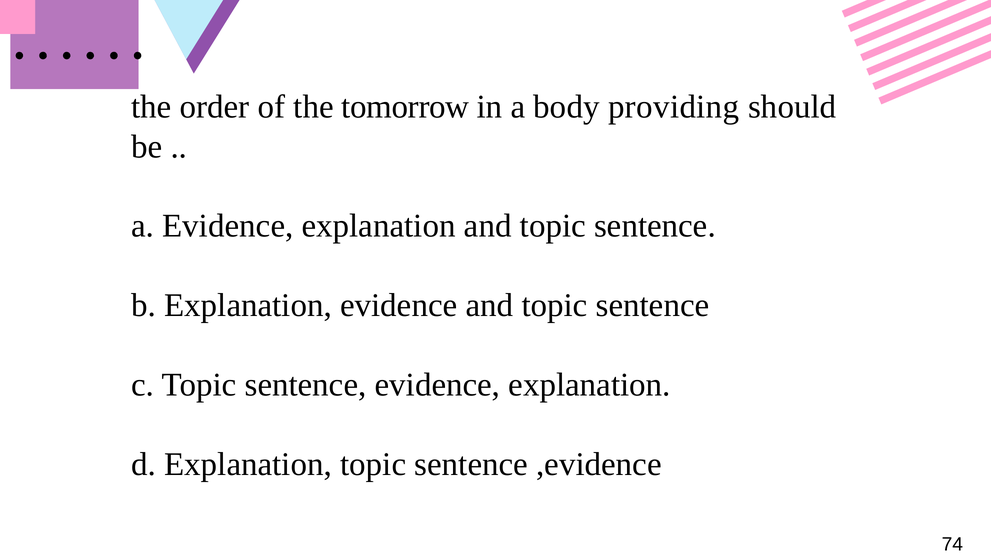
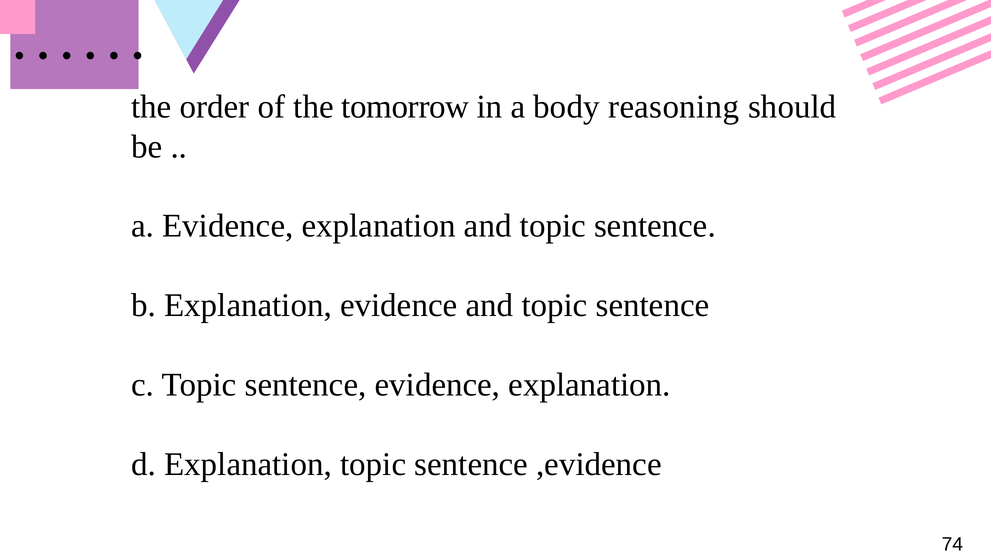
providing: providing -> reasoning
